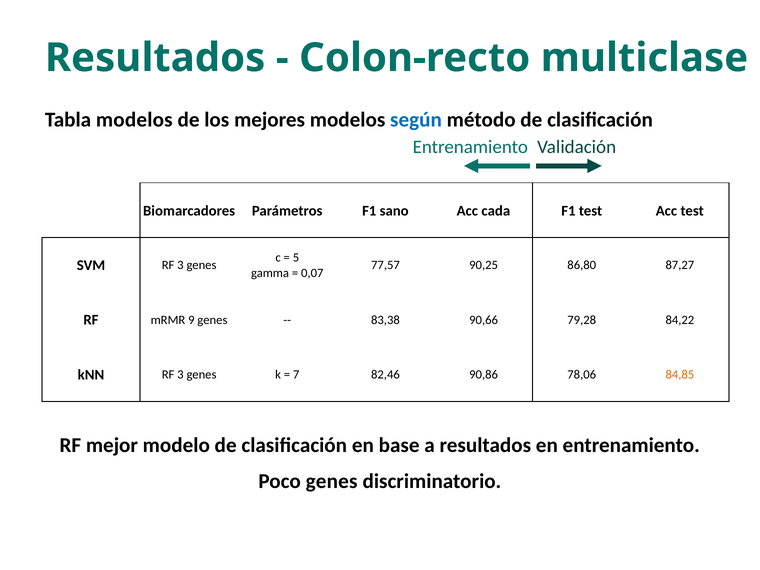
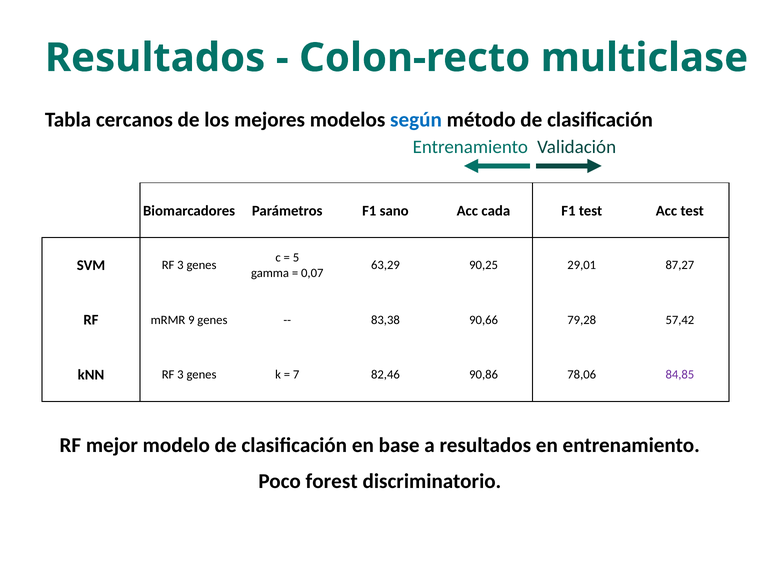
Tabla modelos: modelos -> cercanos
77,57: 77,57 -> 63,29
86,80: 86,80 -> 29,01
84,22: 84,22 -> 57,42
84,85 colour: orange -> purple
Poco genes: genes -> forest
